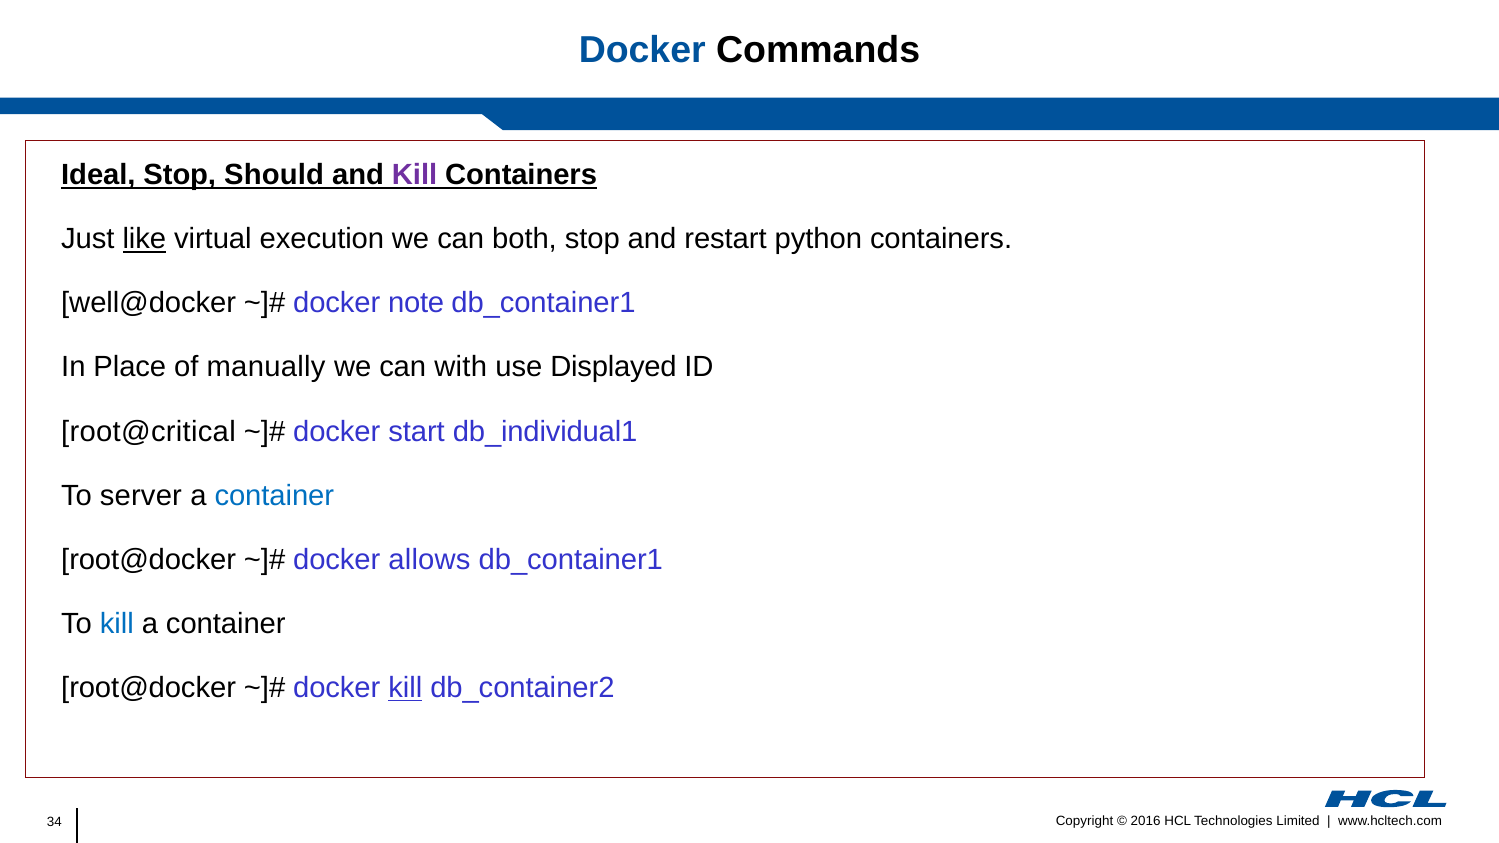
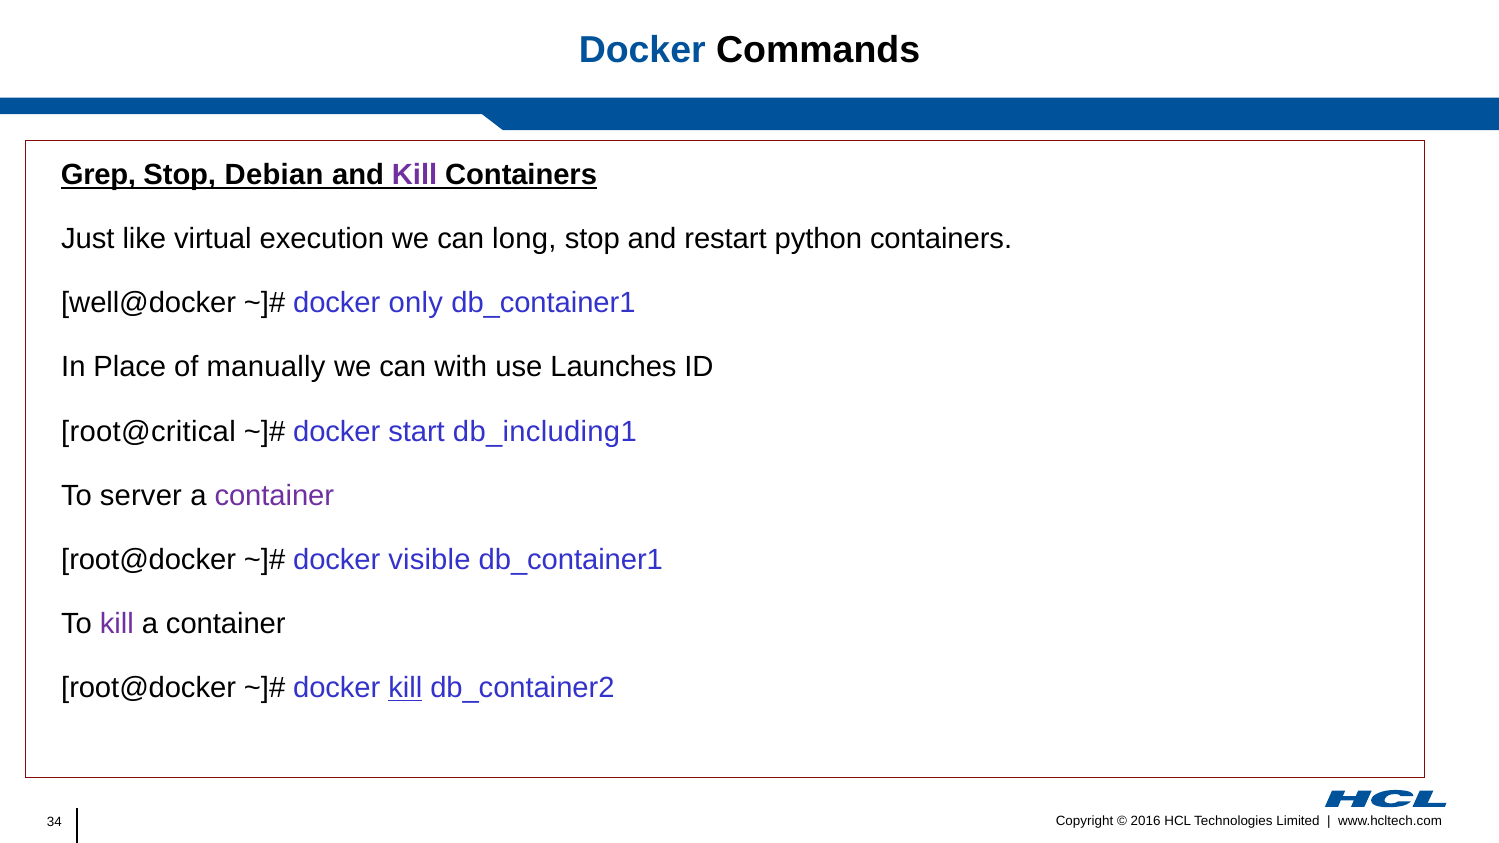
Ideal: Ideal -> Grep
Should: Should -> Debian
like underline: present -> none
both: both -> long
note: note -> only
Displayed: Displayed -> Launches
db_individual1: db_individual1 -> db_including1
container at (274, 496) colour: blue -> purple
allows: allows -> visible
kill at (117, 624) colour: blue -> purple
